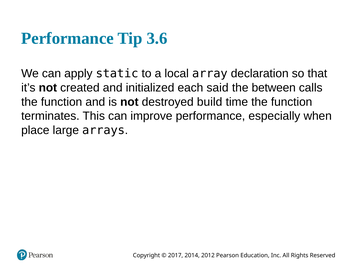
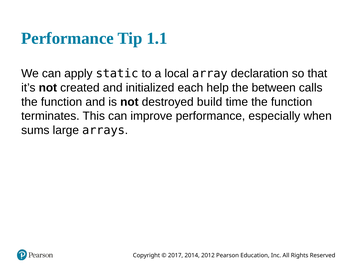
3.6: 3.6 -> 1.1
said: said -> help
place: place -> sums
